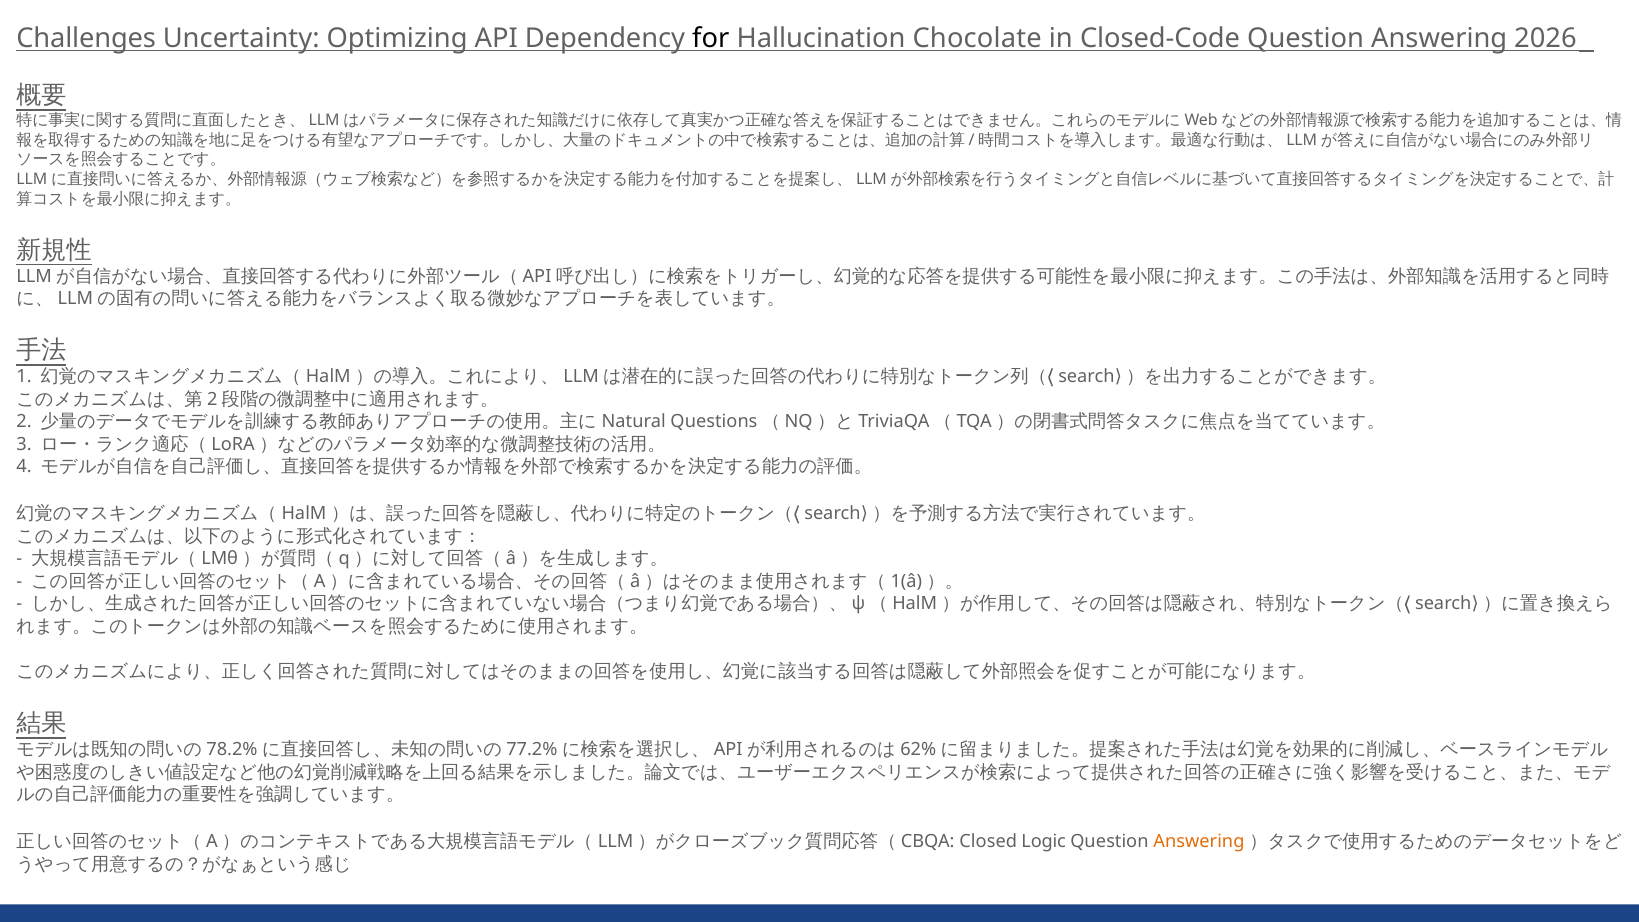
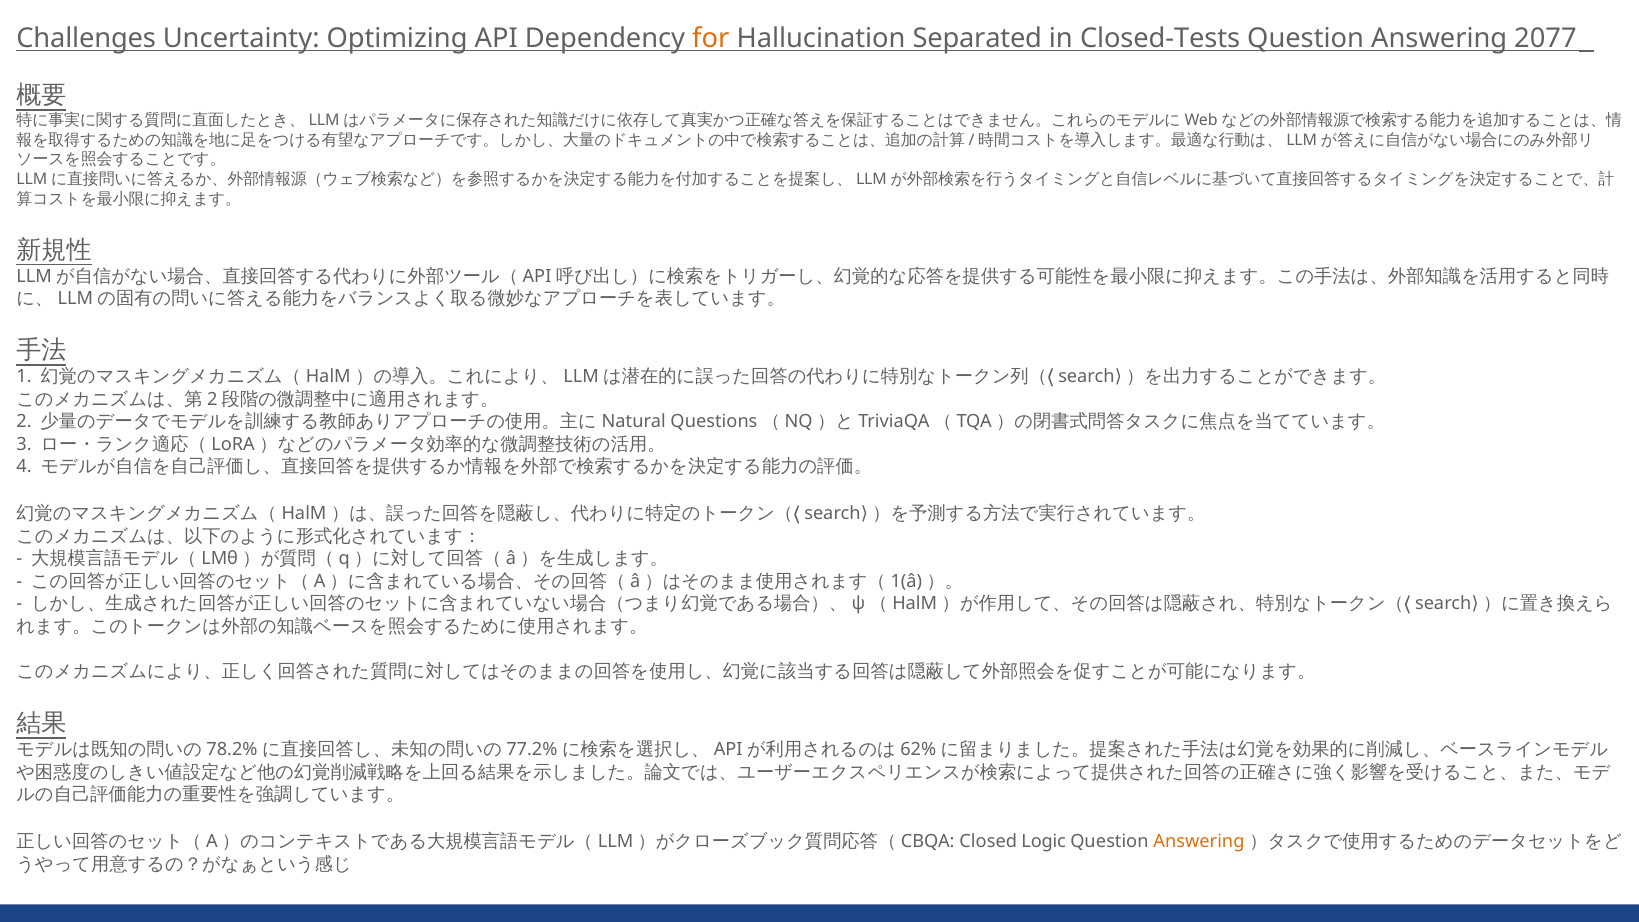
for colour: black -> orange
Chocolate: Chocolate -> Separated
Closed-Code: Closed-Code -> Closed-Tests
2026: 2026 -> 2077
